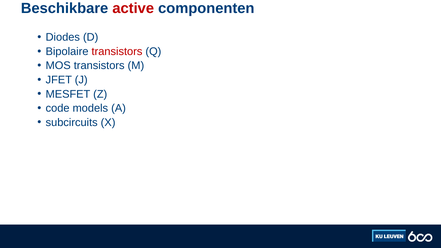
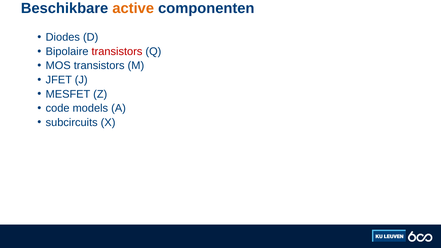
active colour: red -> orange
